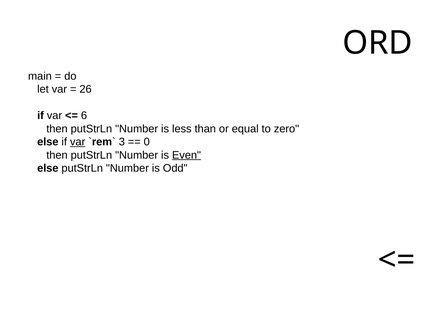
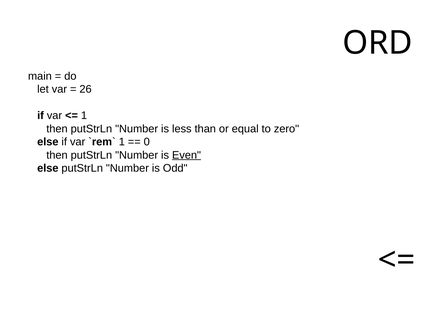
6 at (84, 116): 6 -> 1
var at (78, 142) underline: present -> none
3 at (122, 142): 3 -> 1
